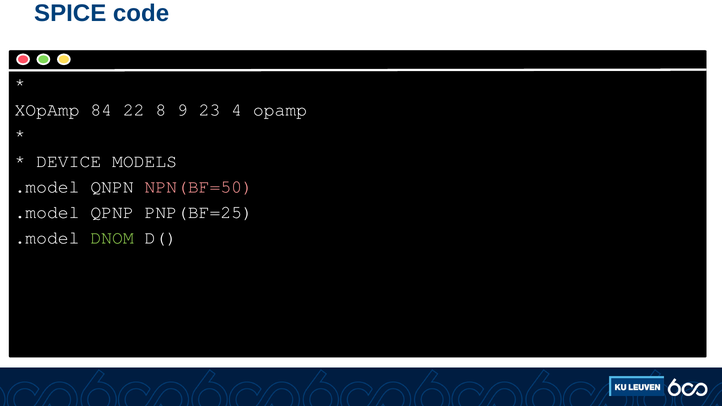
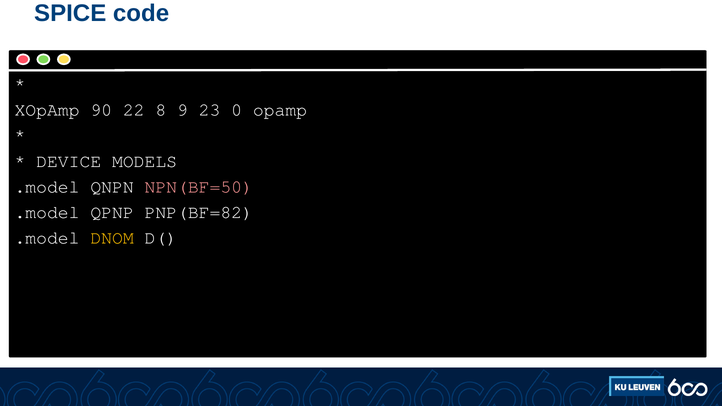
84: 84 -> 90
4: 4 -> 0
PNP(BF=25: PNP(BF=25 -> PNP(BF=82
DNOM colour: light green -> yellow
